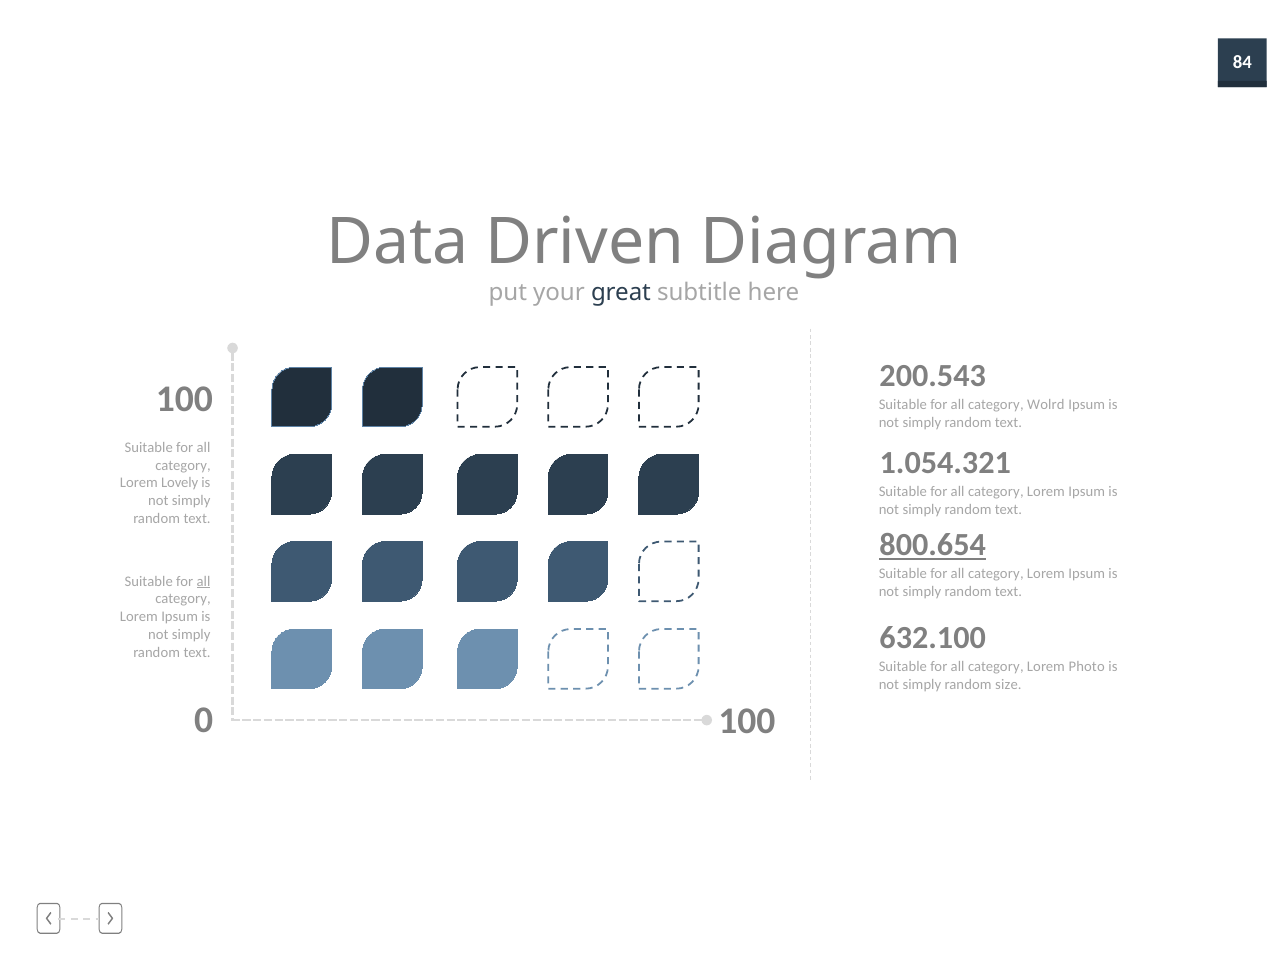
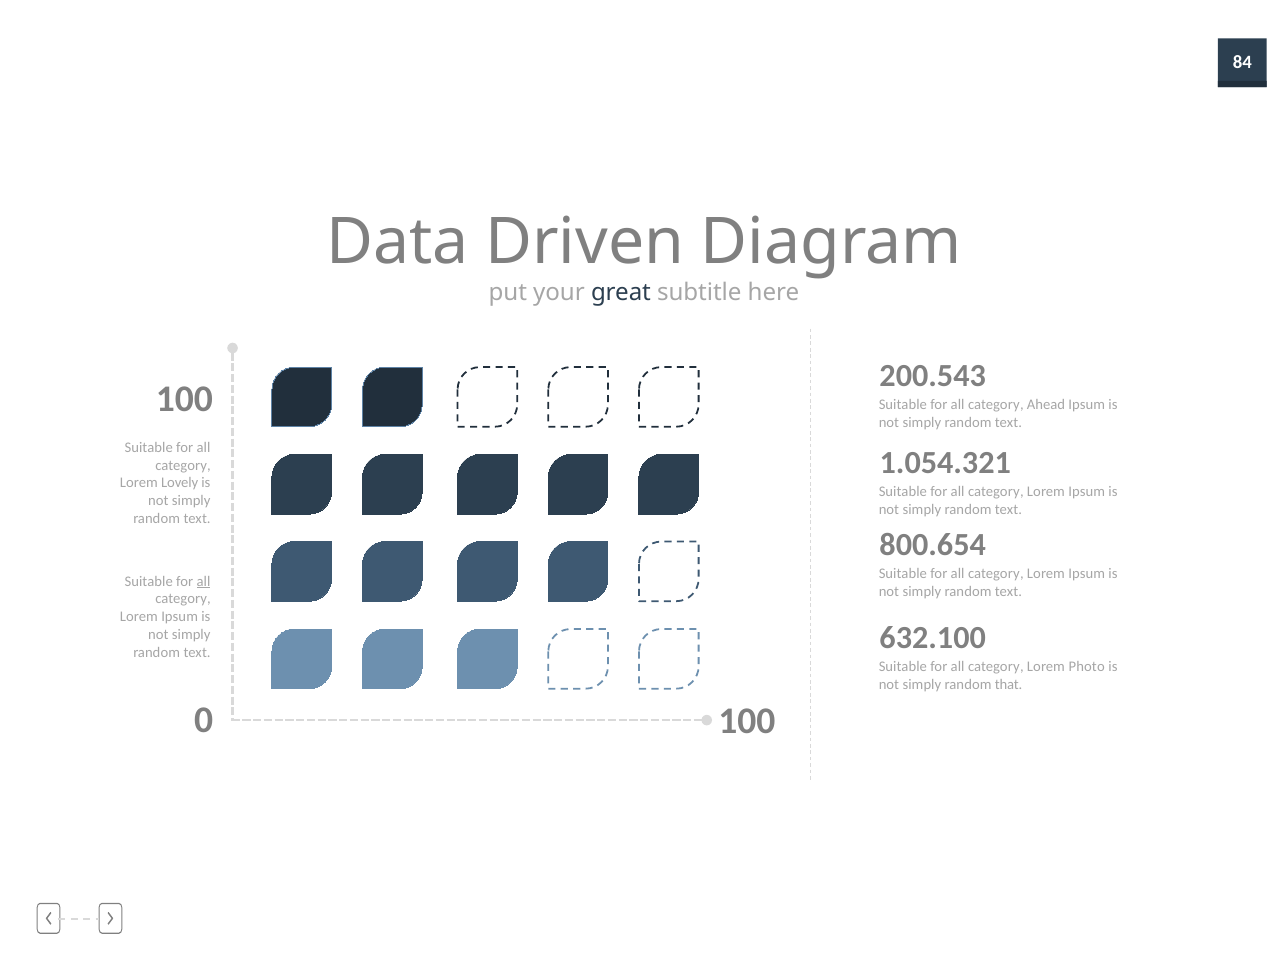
Wolrd: Wolrd -> Ahead
800.654 underline: present -> none
size: size -> that
